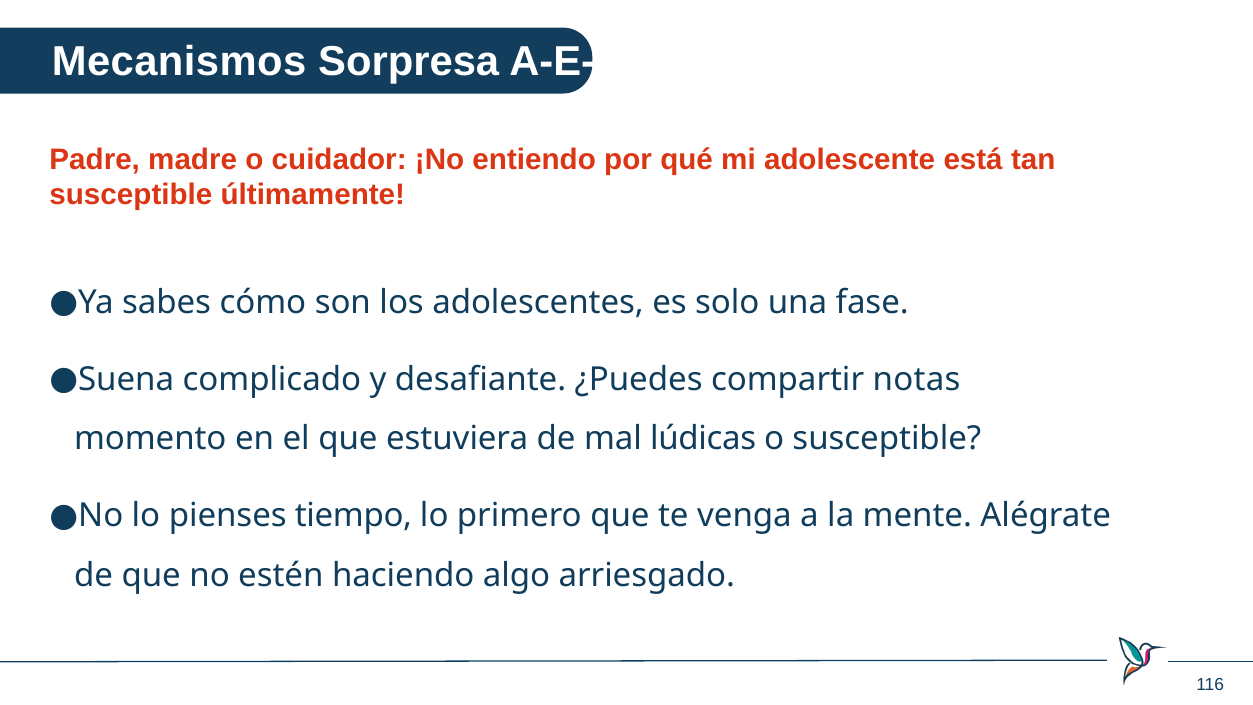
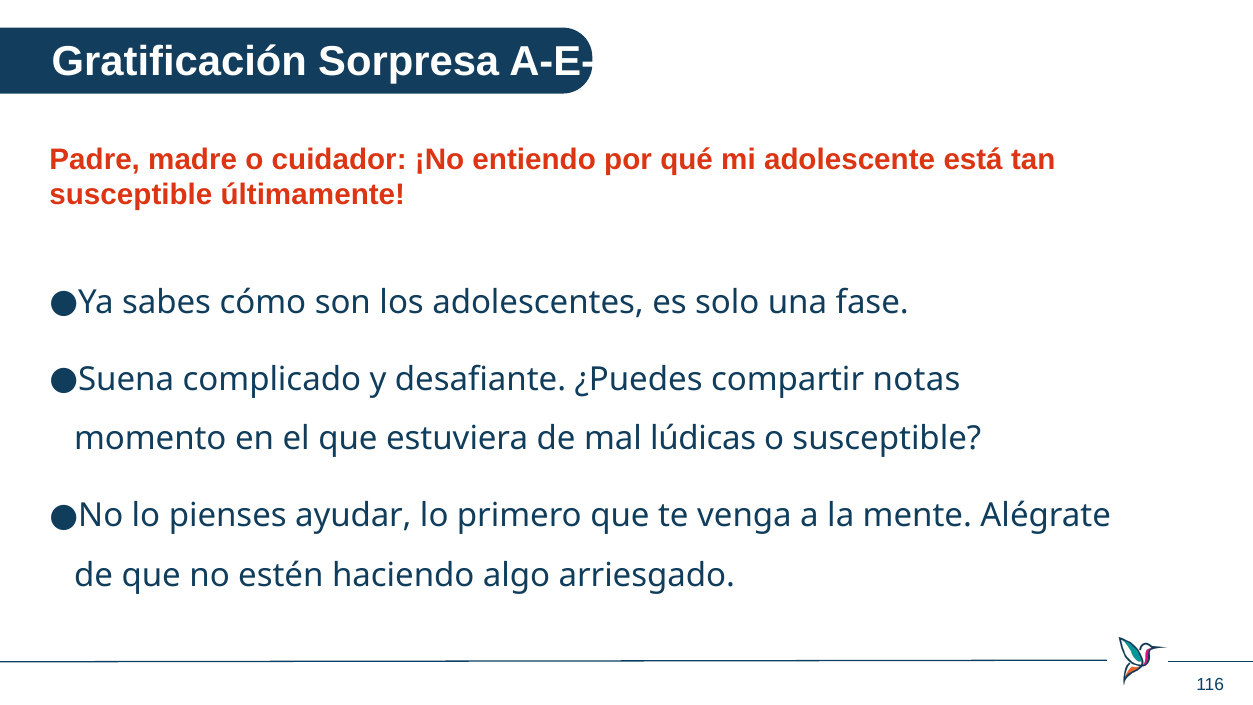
Mecanismos: Mecanismos -> Gratificación
tiempo: tiempo -> ayudar
